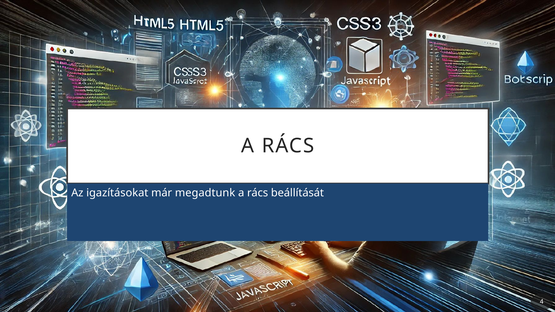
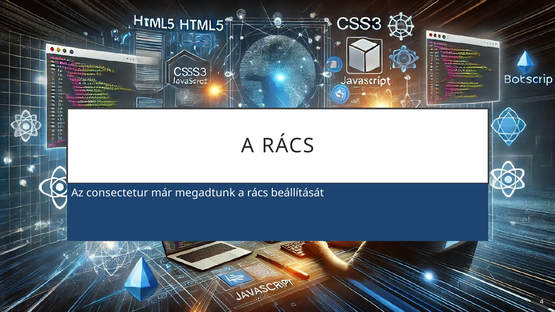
igazításokat: igazításokat -> consectetur
